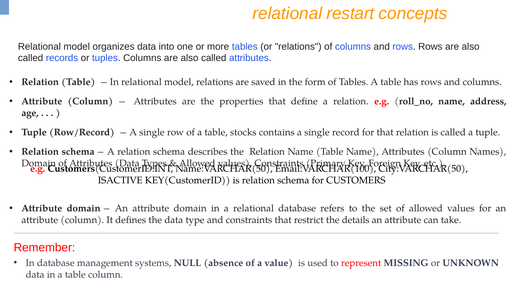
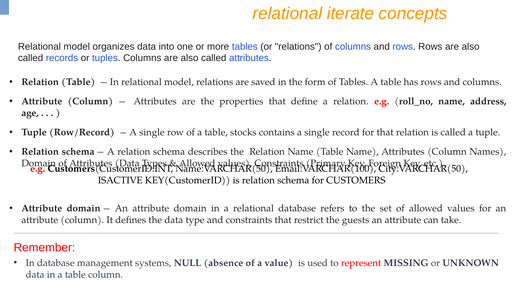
restart: restart -> iterate
details: details -> guests
